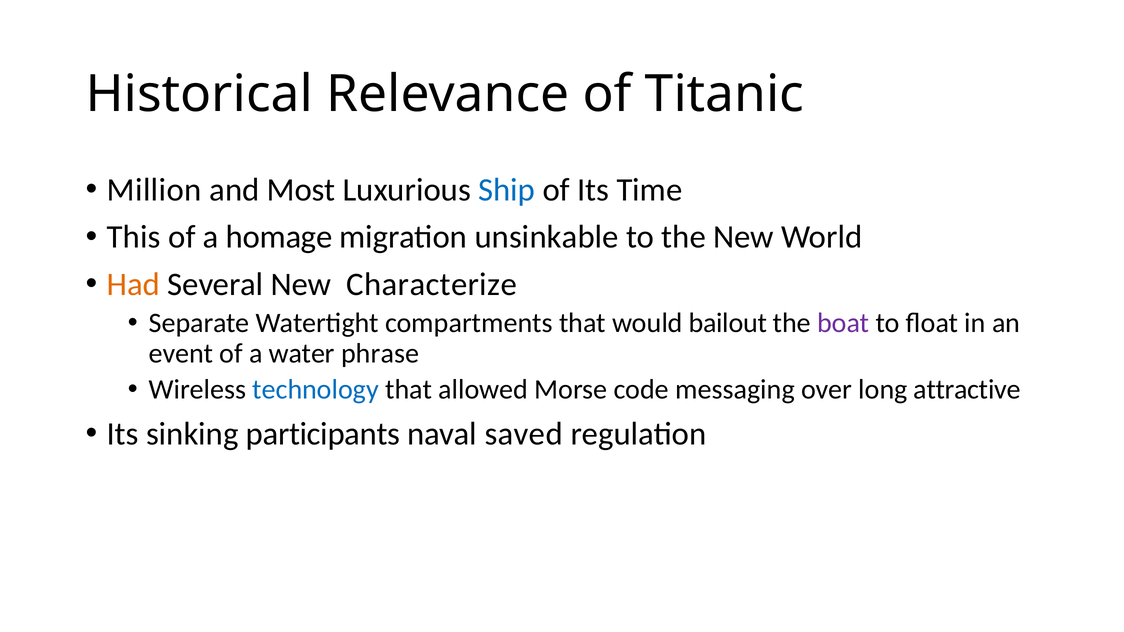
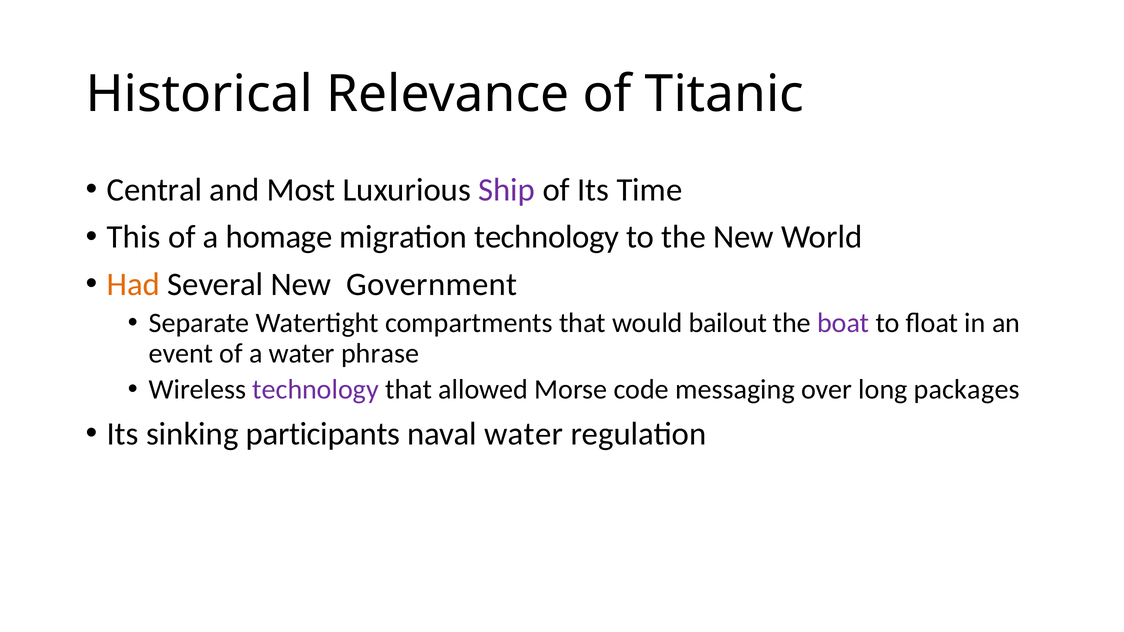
Million: Million -> Central
Ship colour: blue -> purple
migration unsinkable: unsinkable -> technology
Characterize: Characterize -> Government
technology at (316, 390) colour: blue -> purple
attractive: attractive -> packages
naval saved: saved -> water
